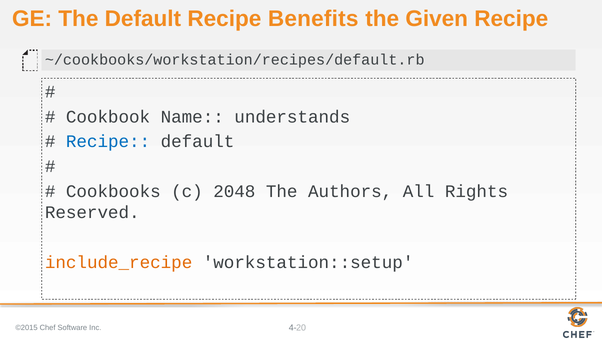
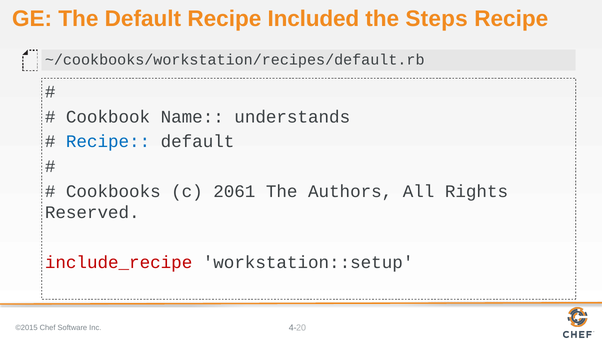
Benefits: Benefits -> Included
Given: Given -> Steps
2048: 2048 -> 2061
include_recipe colour: orange -> red
